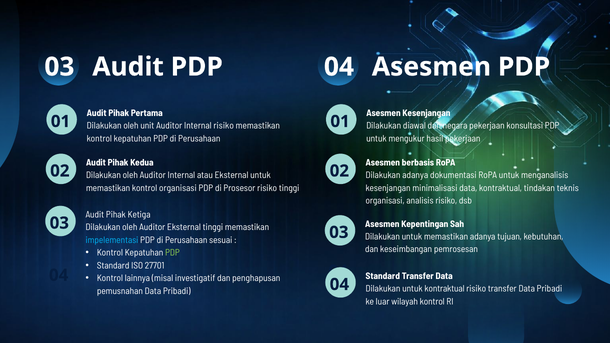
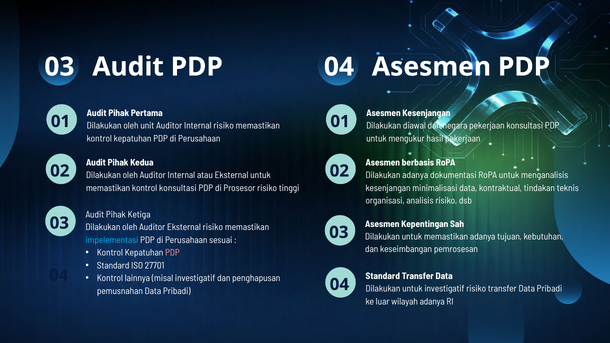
kontrol organisasi: organisasi -> konsultasi
Eksternal tinggi: tinggi -> risiko
PDP at (172, 253) colour: light green -> pink
untuk kontraktual: kontraktual -> investigatif
wilayah kontrol: kontrol -> adanya
